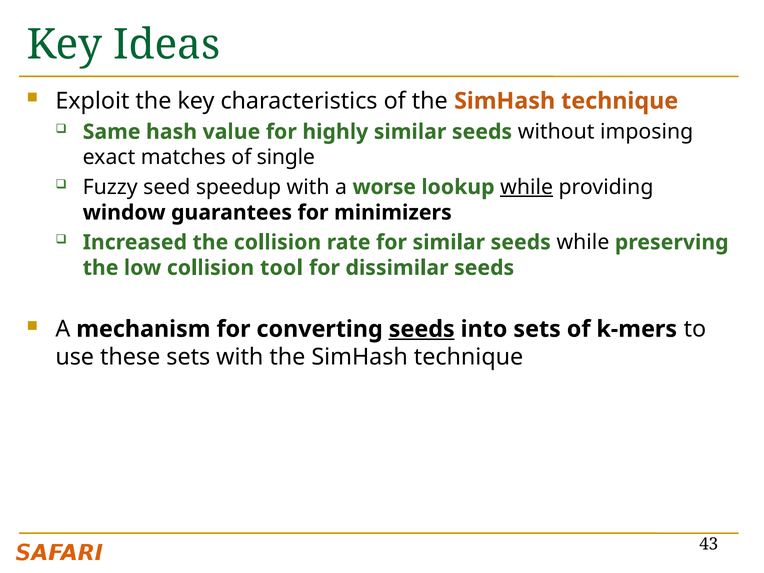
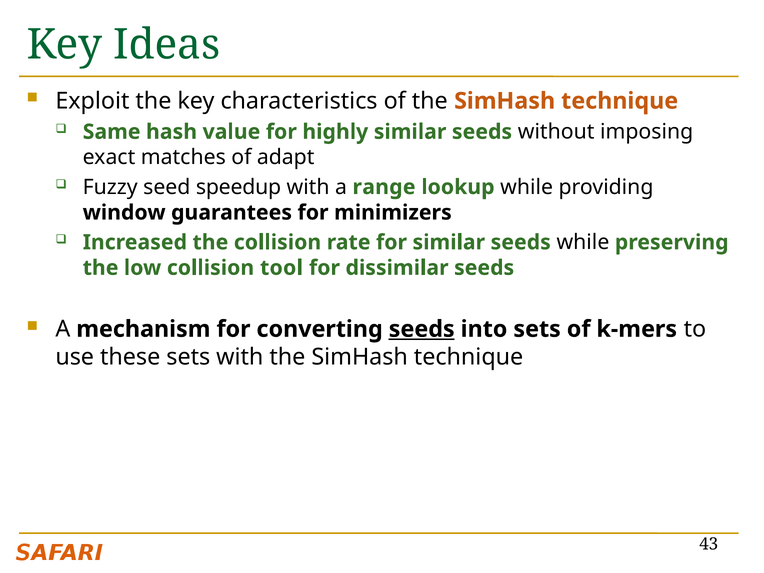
single: single -> adapt
worse: worse -> range
while at (527, 187) underline: present -> none
